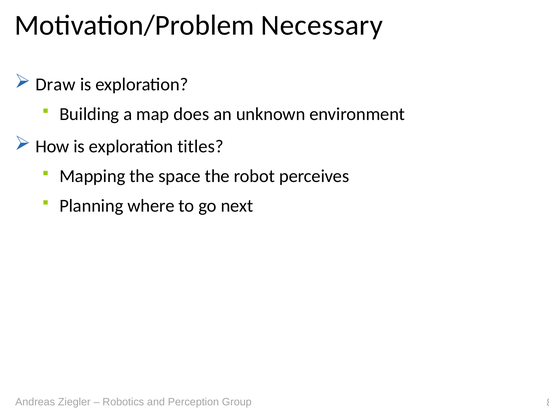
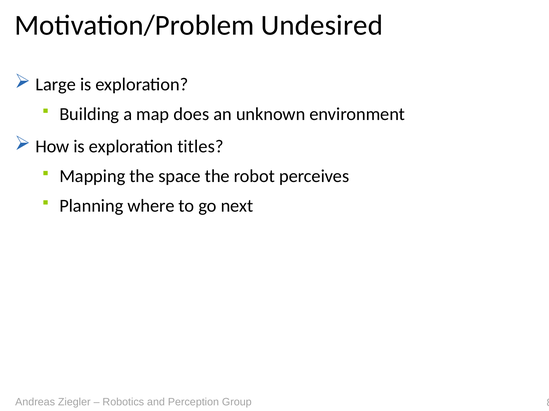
Necessary: Necessary -> Undesired
Draw: Draw -> Large
